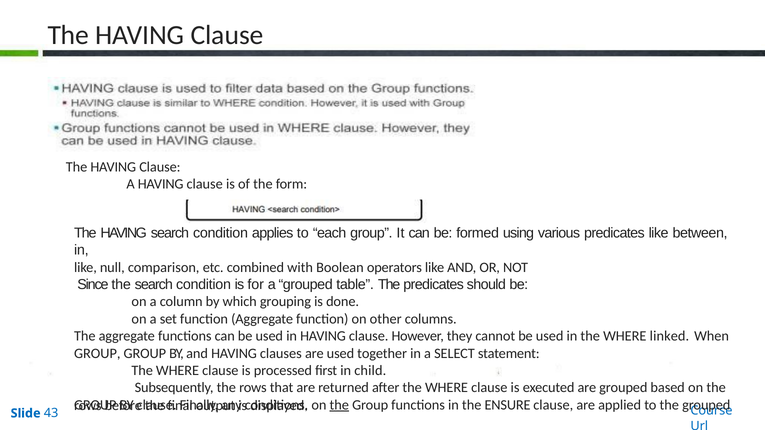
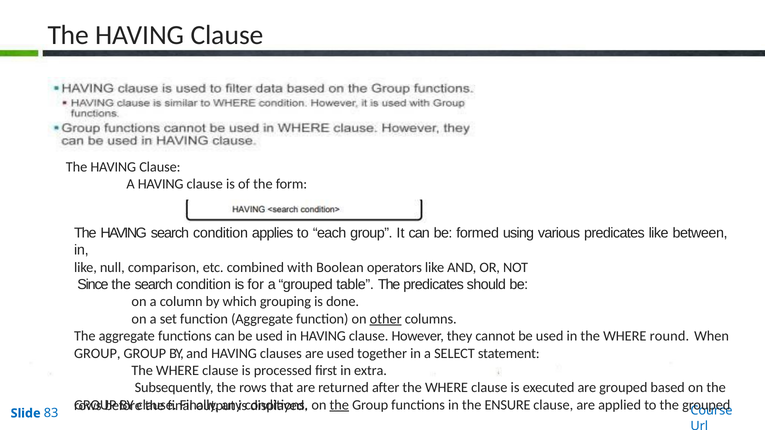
other underline: none -> present
linked: linked -> round
child: child -> extra
43: 43 -> 83
